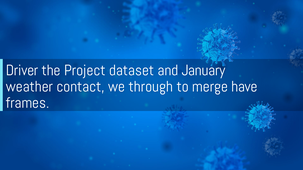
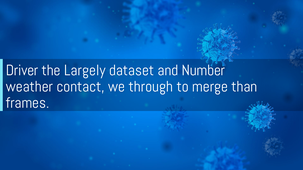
Project: Project -> Largely
January: January -> Number
have: have -> than
